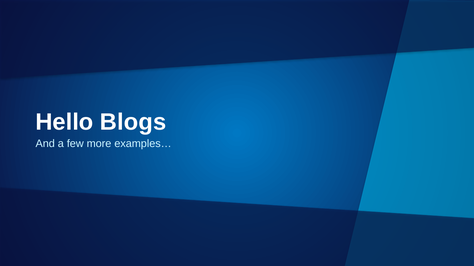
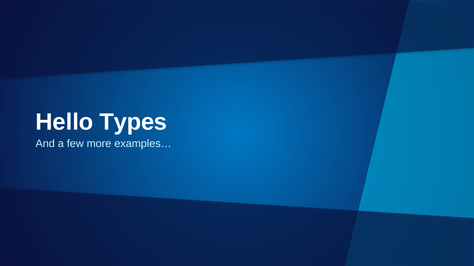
Blogs: Blogs -> Types
